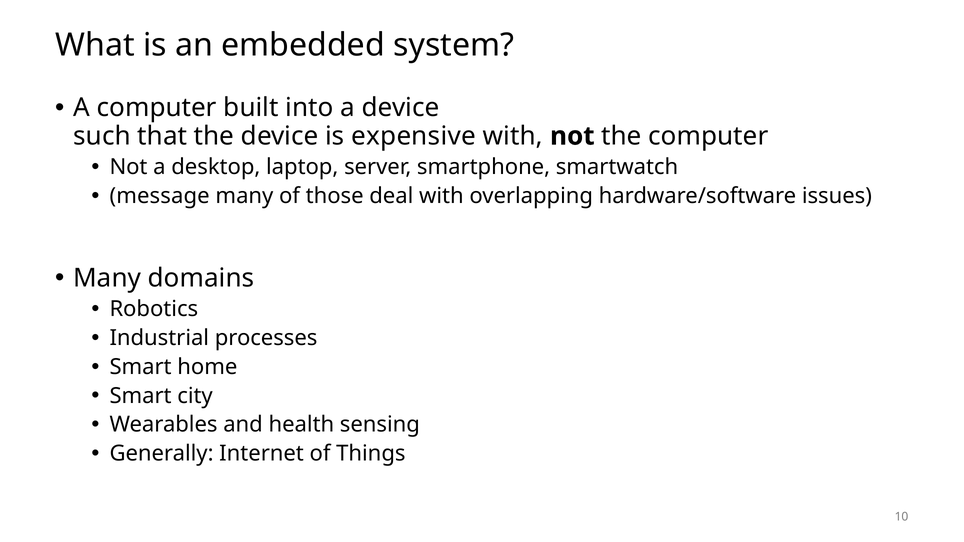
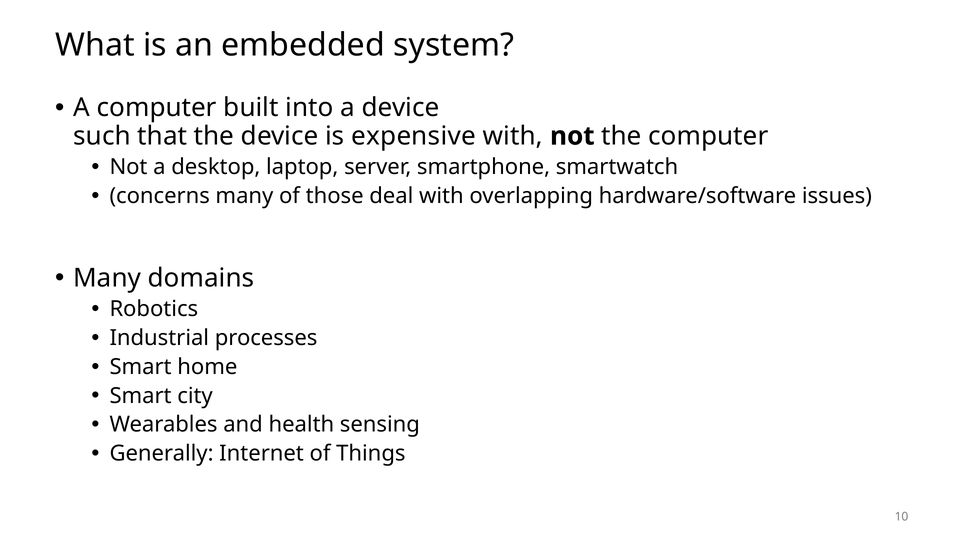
message: message -> concerns
